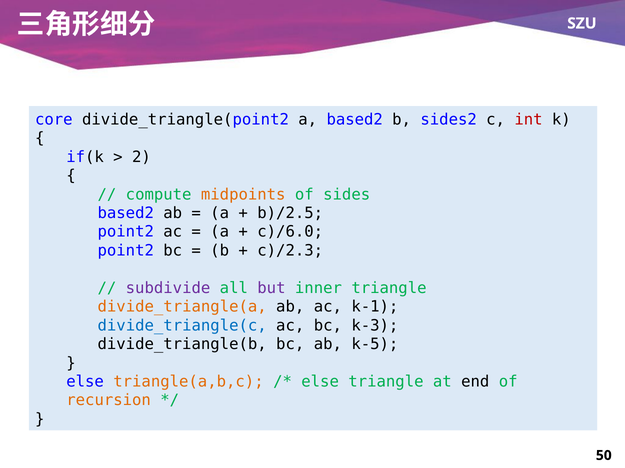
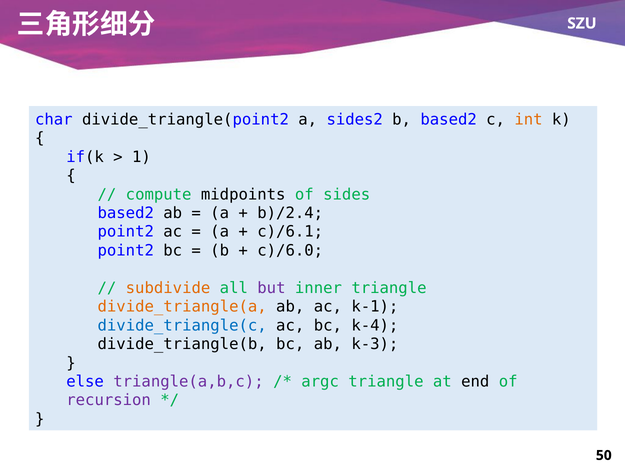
core: core -> char
a based2: based2 -> sides2
b sides2: sides2 -> based2
int colour: red -> orange
2: 2 -> 1
midpoints colour: orange -> black
b)/2.5: b)/2.5 -> b)/2.4
c)/6.0: c)/6.0 -> c)/6.1
c)/2.3: c)/2.3 -> c)/6.0
subdivide colour: purple -> orange
k-3: k-3 -> k-4
k-5: k-5 -> k-3
triangle(a,b,c colour: orange -> purple
else at (320, 382): else -> argc
recursion colour: orange -> purple
